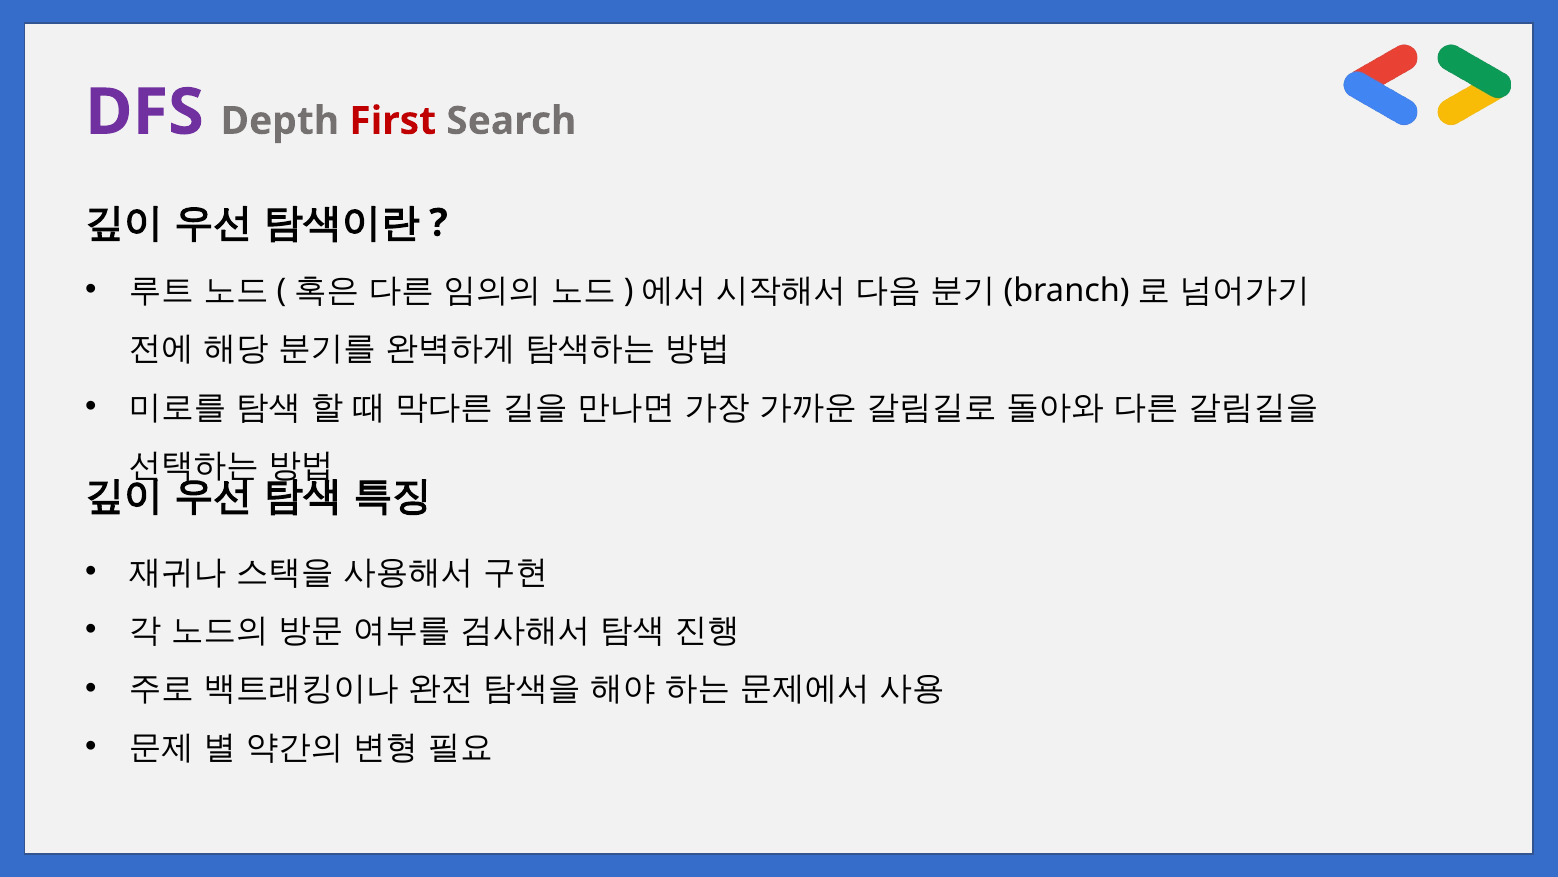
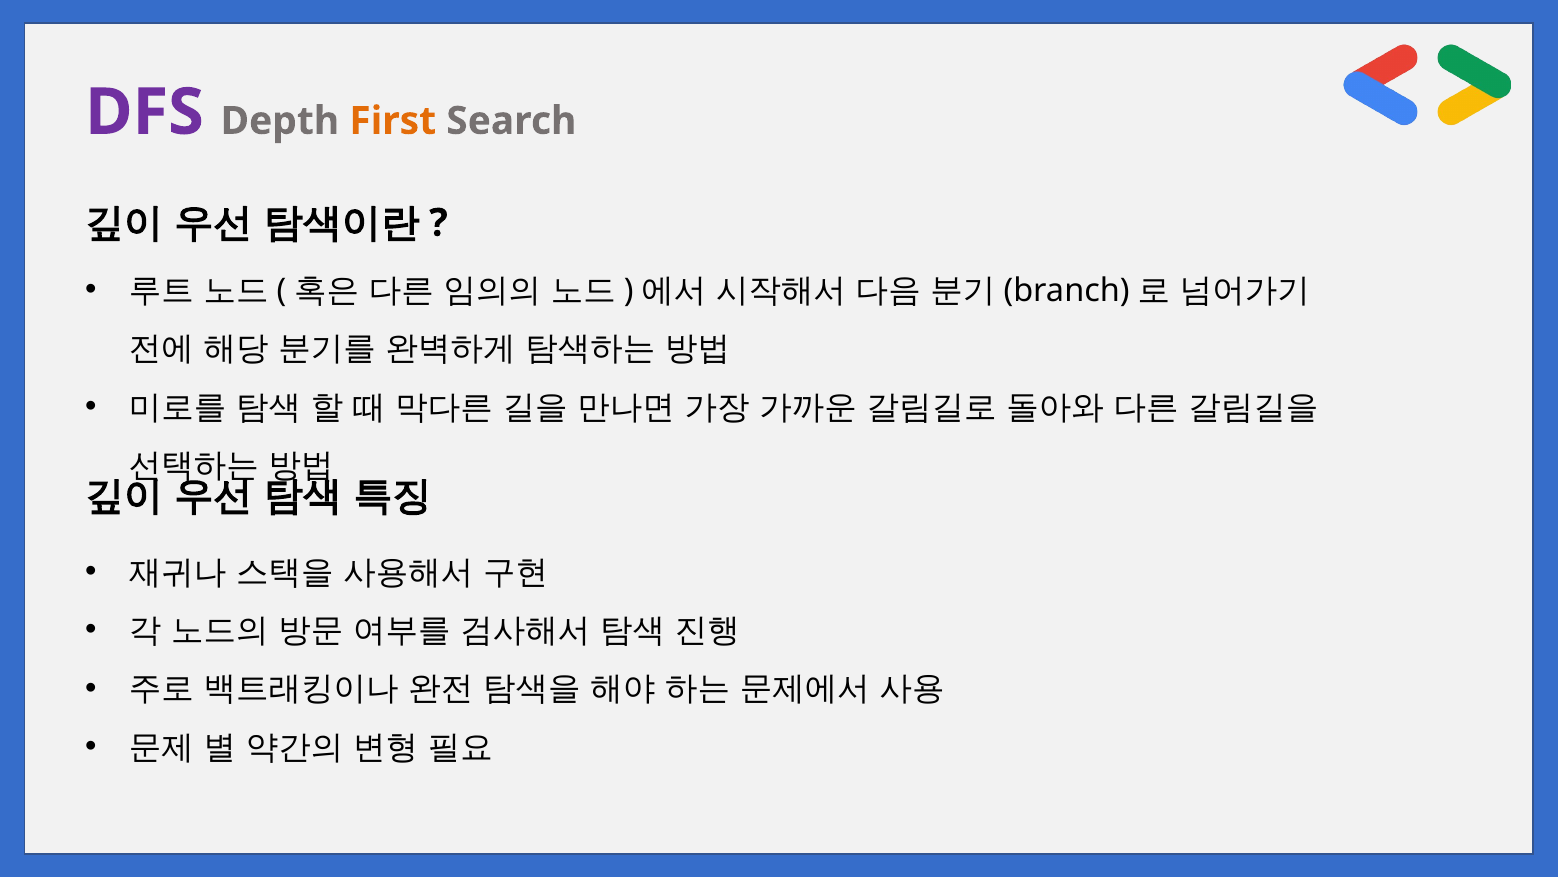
First colour: red -> orange
